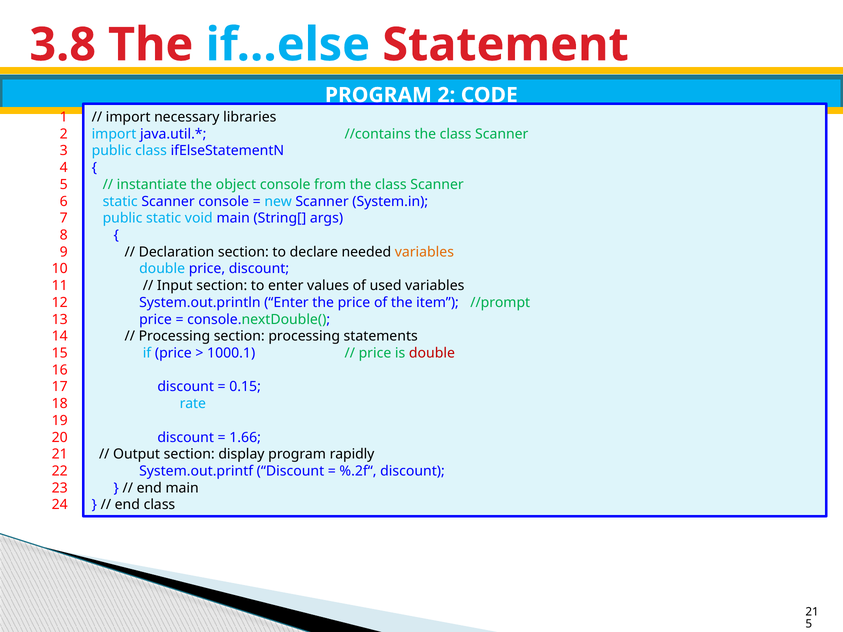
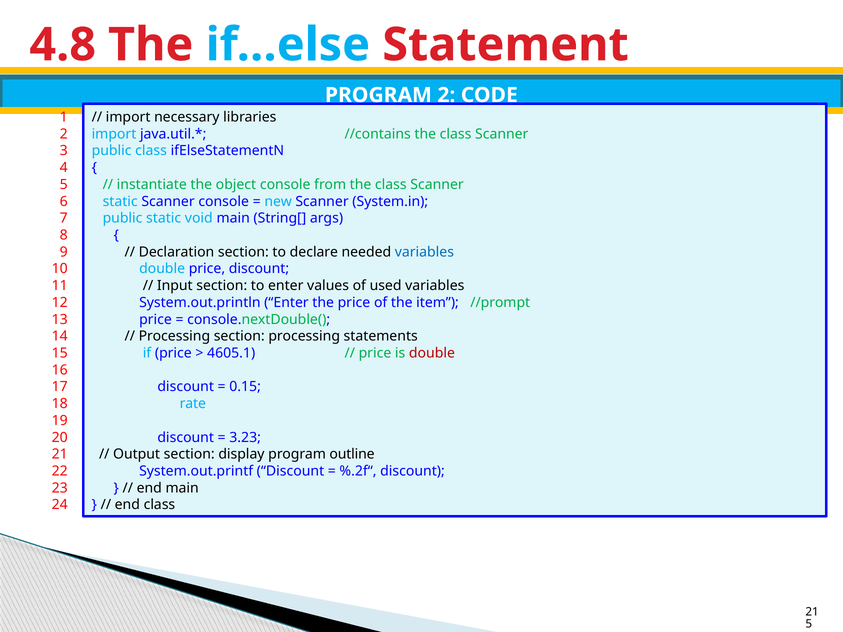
3.8: 3.8 -> 4.8
variables at (424, 252) colour: orange -> blue
1000.1: 1000.1 -> 4605.1
1.66: 1.66 -> 3.23
rapidly: rapidly -> outline
